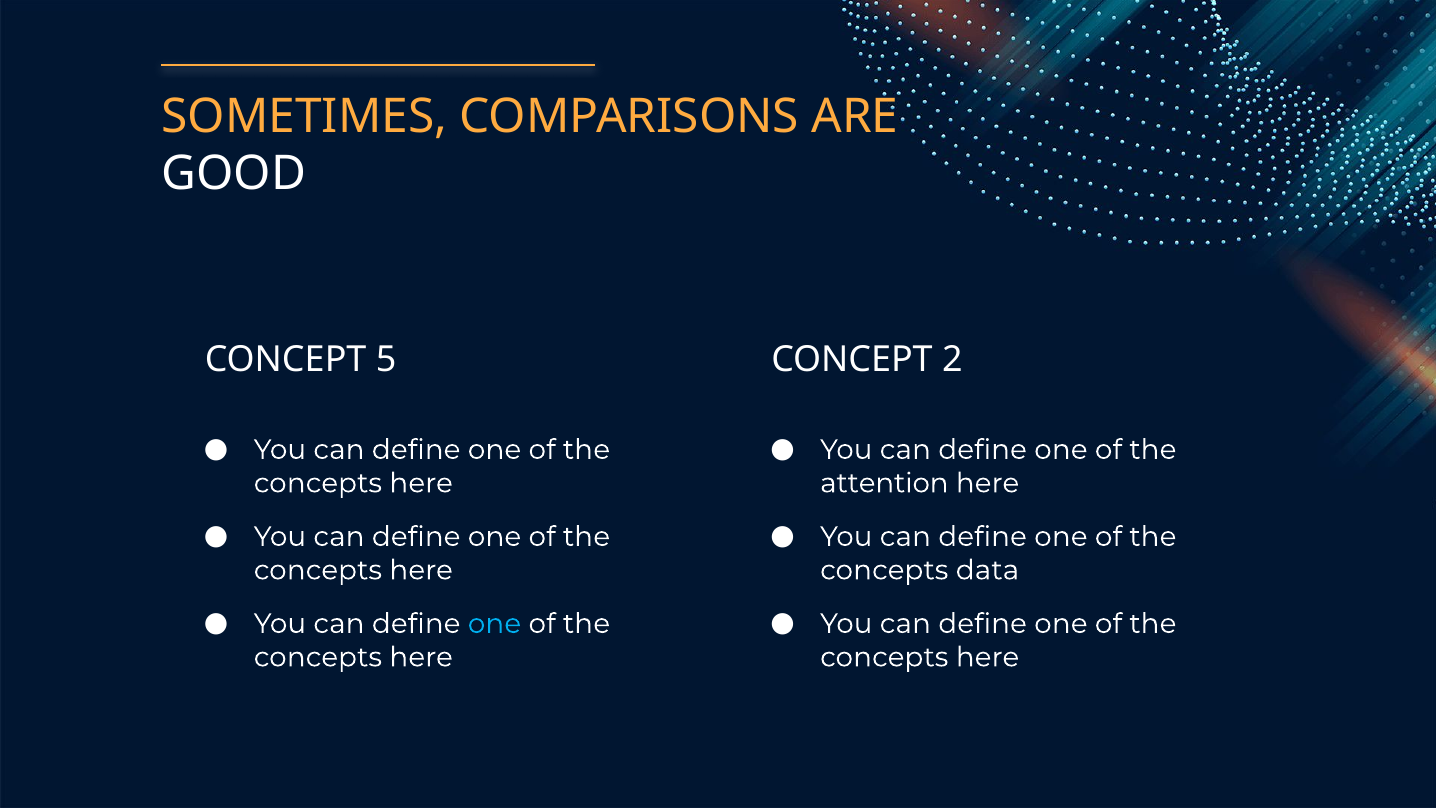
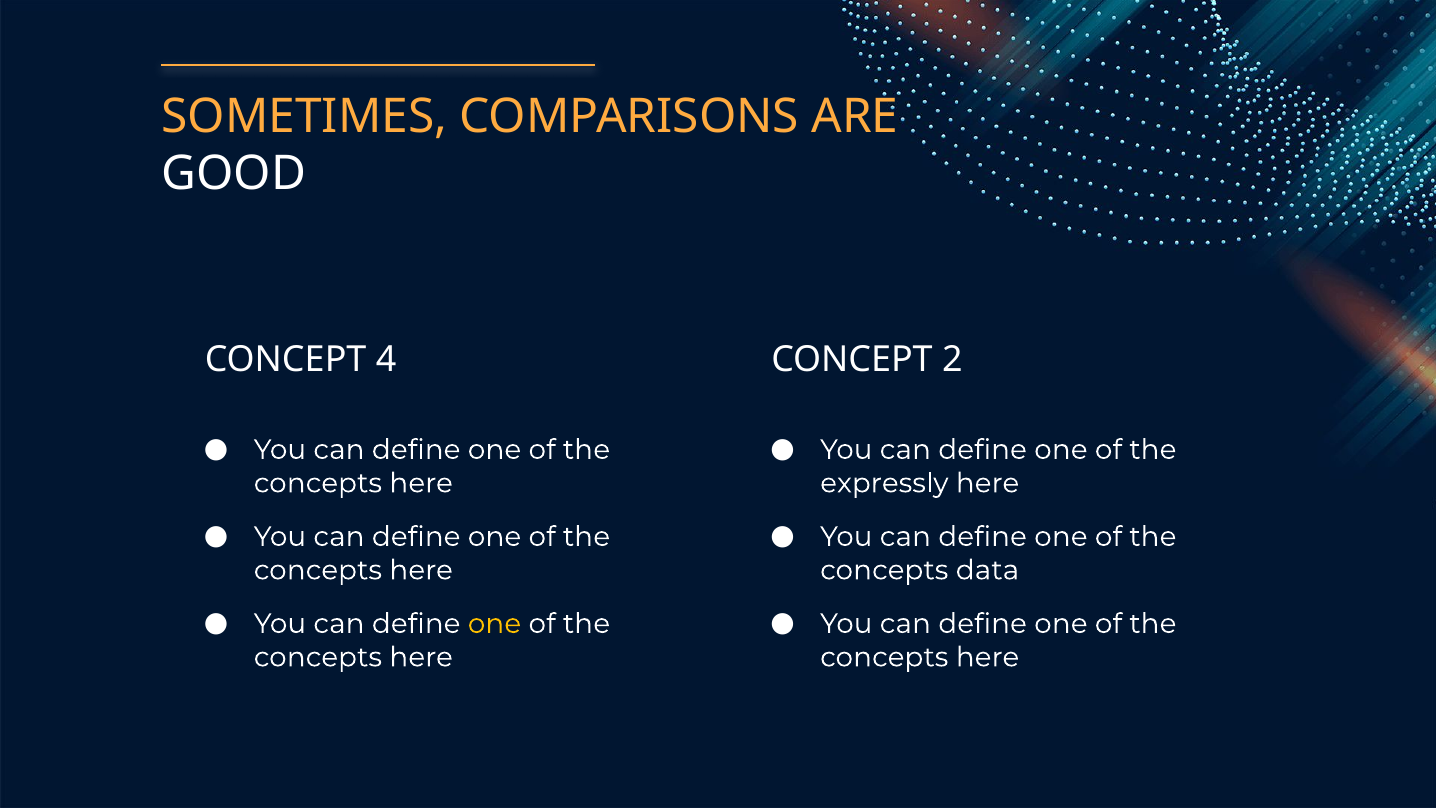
5: 5 -> 4
attention: attention -> expressly
one at (494, 624) colour: light blue -> yellow
